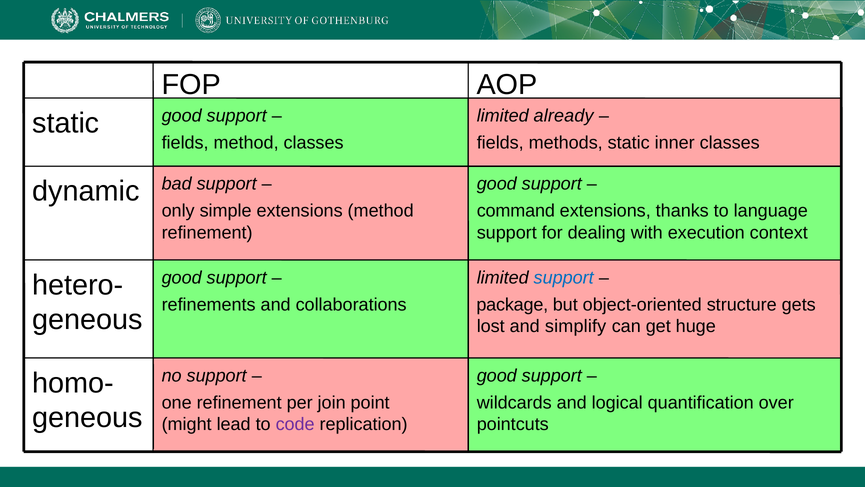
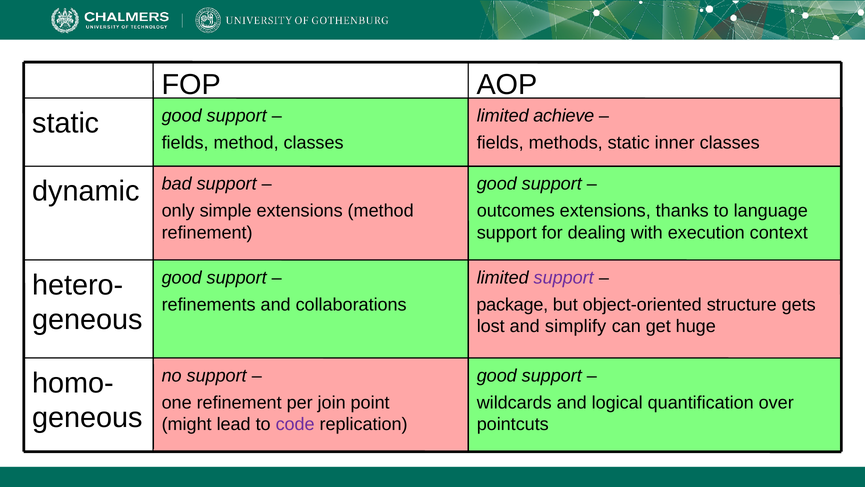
already: already -> achieve
command: command -> outcomes
support at (564, 277) colour: blue -> purple
